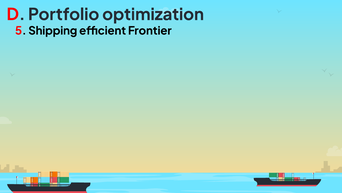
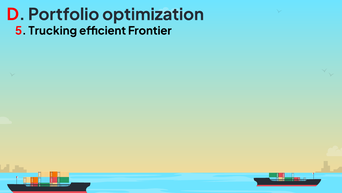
Shipping: Shipping -> Trucking
